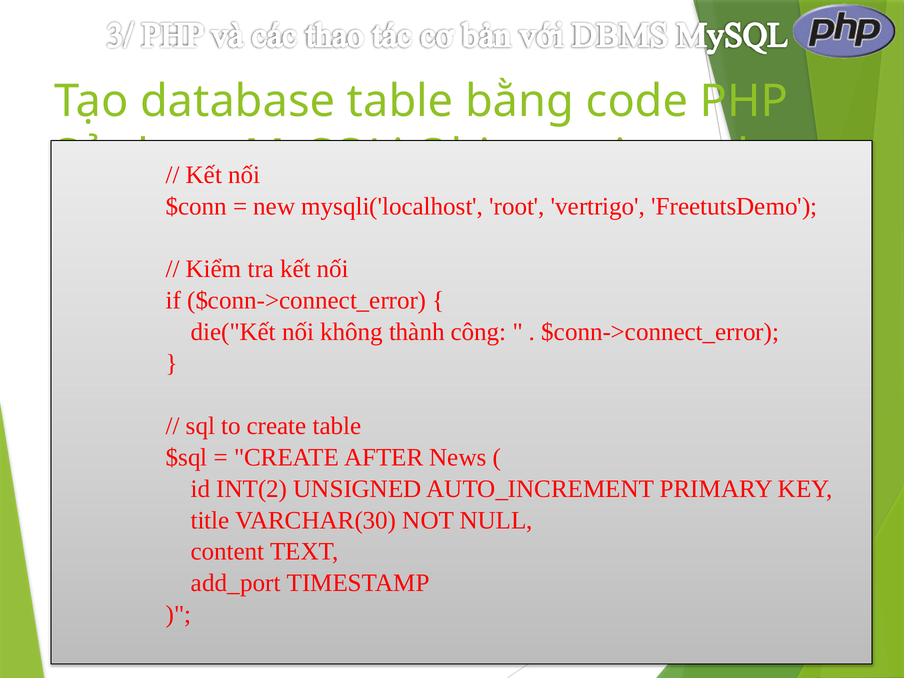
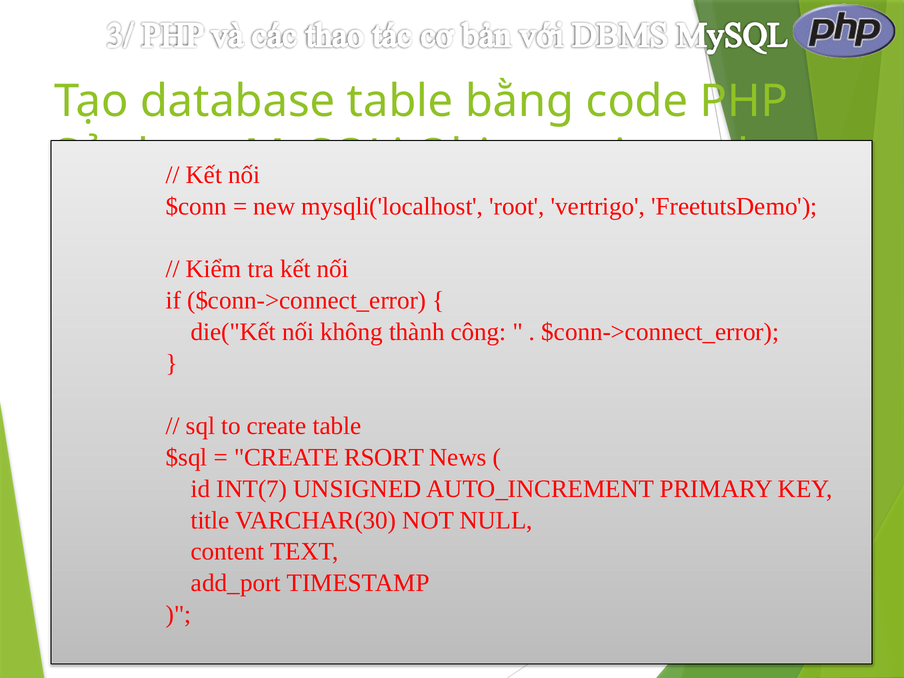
AFTER: AFTER -> RSORT
INT(2: INT(2 -> INT(7
